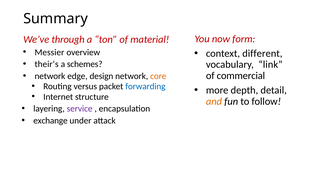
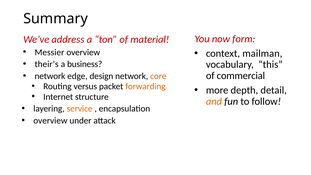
through: through -> address
different: different -> mailman
schemes: schemes -> business
link: link -> this
forwarding colour: blue -> orange
service colour: purple -> orange
exchange at (50, 121): exchange -> overview
